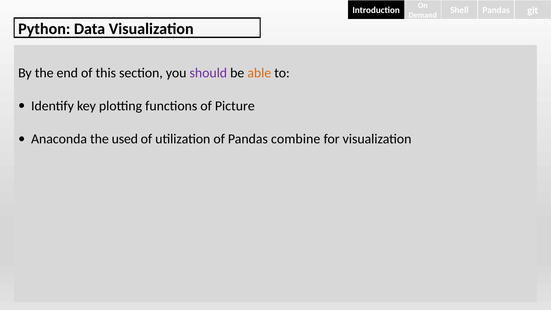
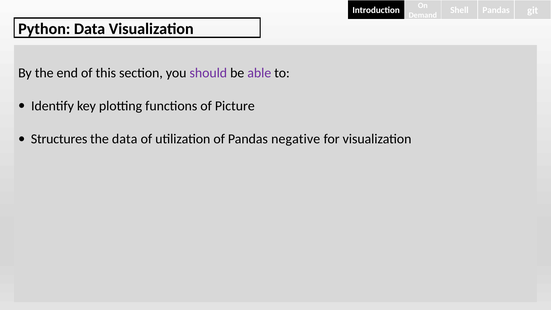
able colour: orange -> purple
Anaconda: Anaconda -> Structures
the used: used -> data
combine: combine -> negative
